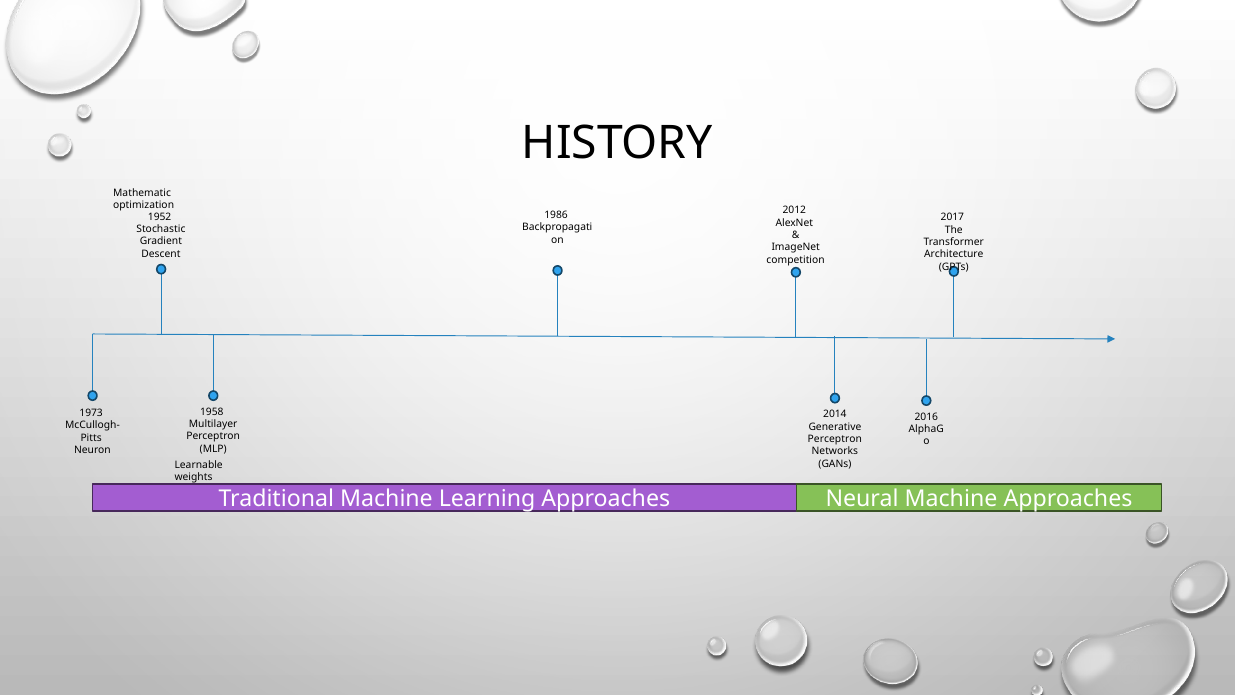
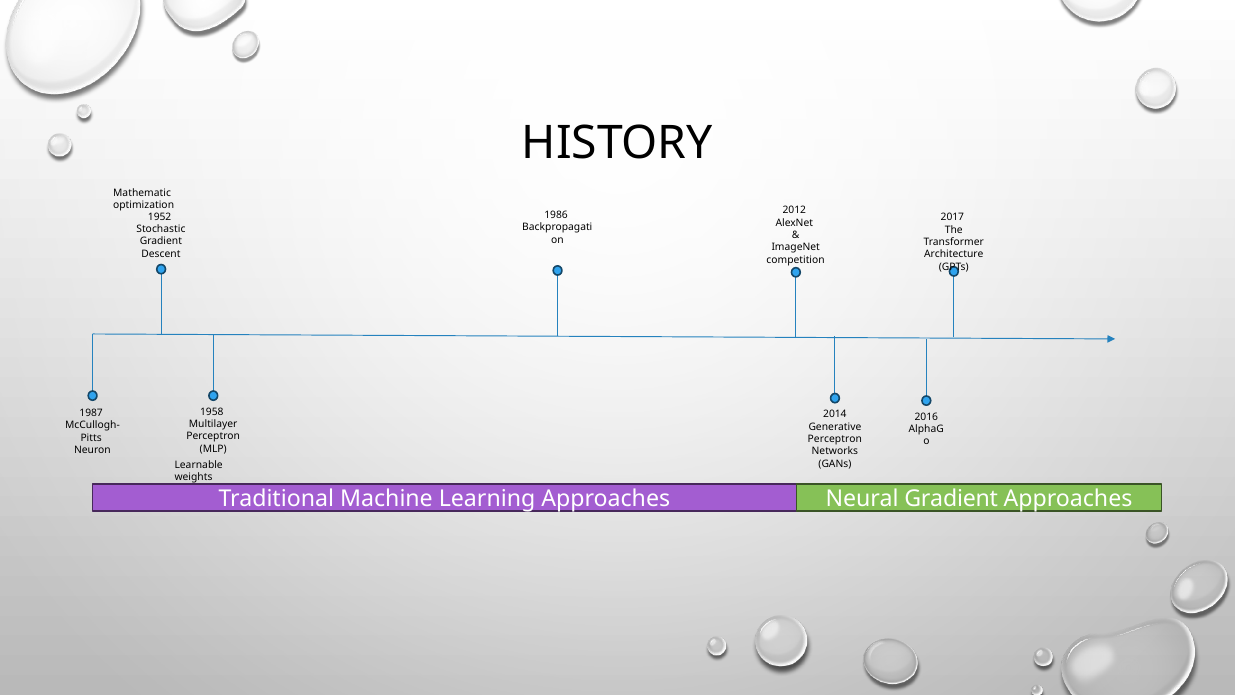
1973: 1973 -> 1987
Neural Machine: Machine -> Gradient
